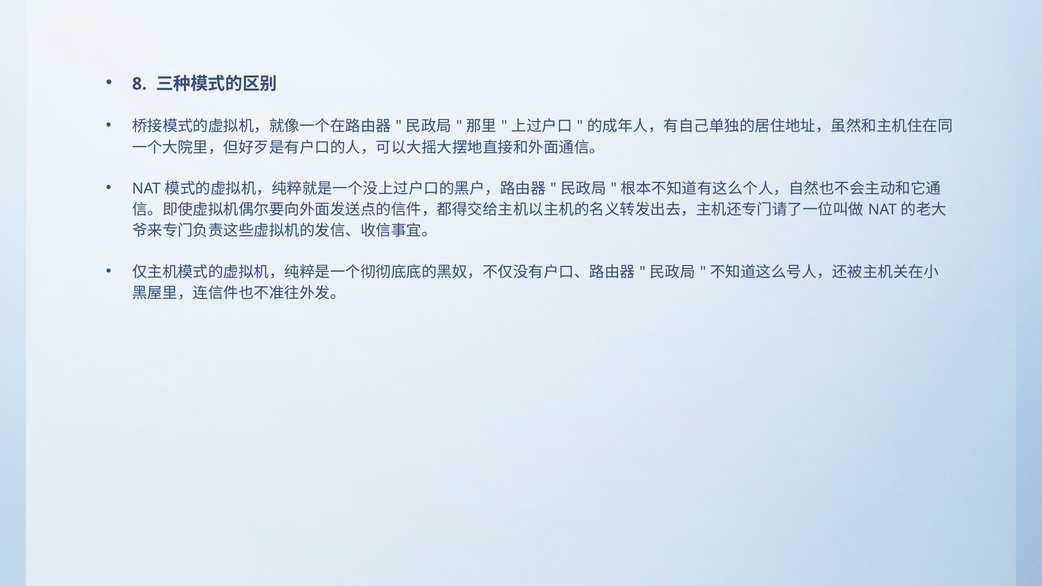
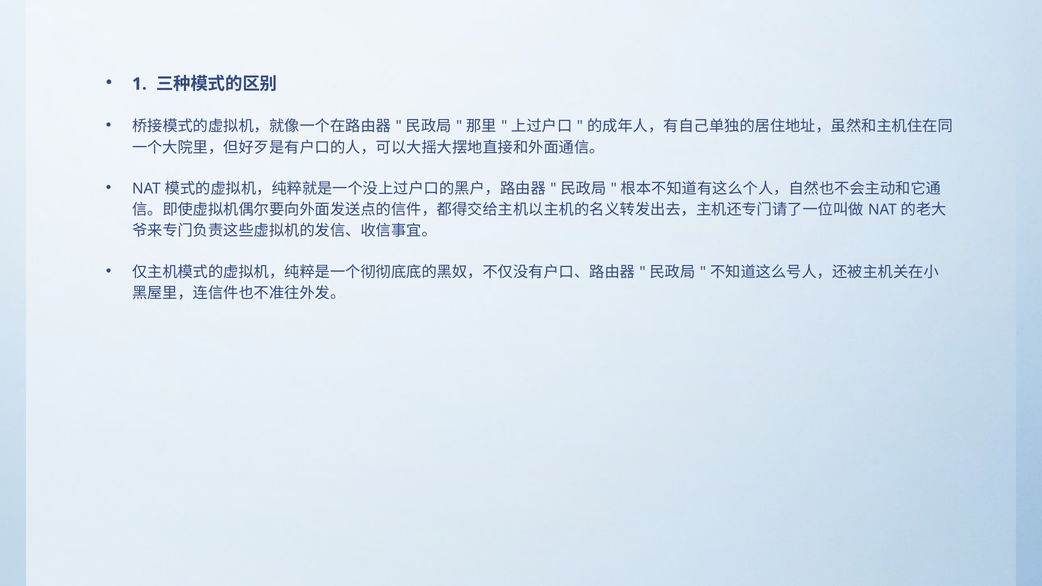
8: 8 -> 1
